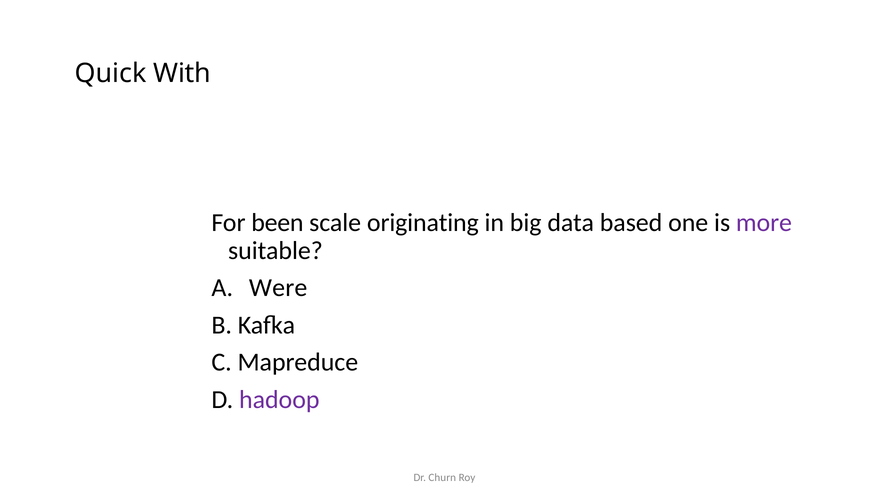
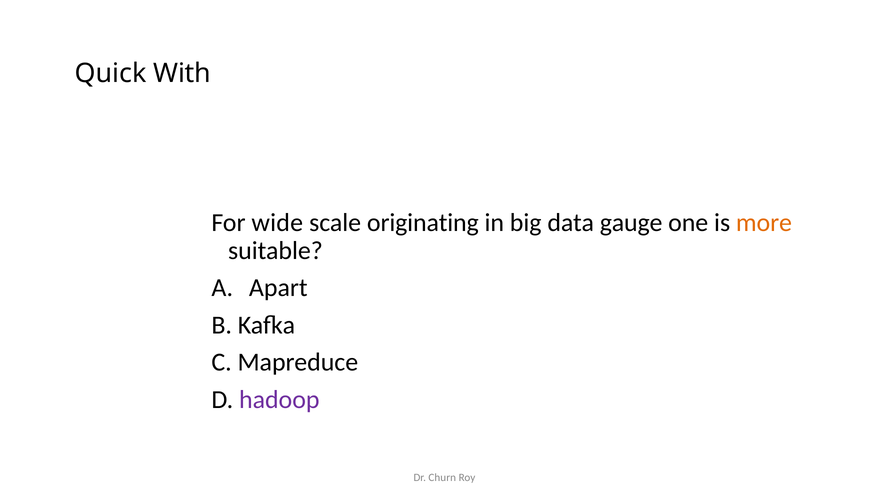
been: been -> wide
based: based -> gauge
more colour: purple -> orange
Were: Were -> Apart
